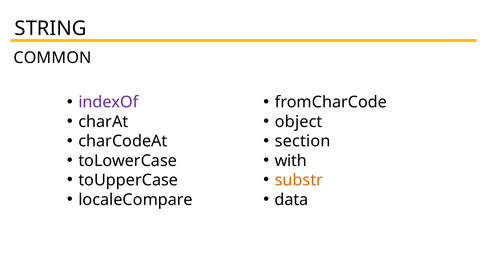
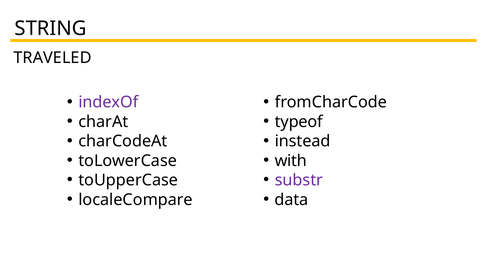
COMMON: COMMON -> TRAVELED
object: object -> typeof
section: section -> instead
substr colour: orange -> purple
